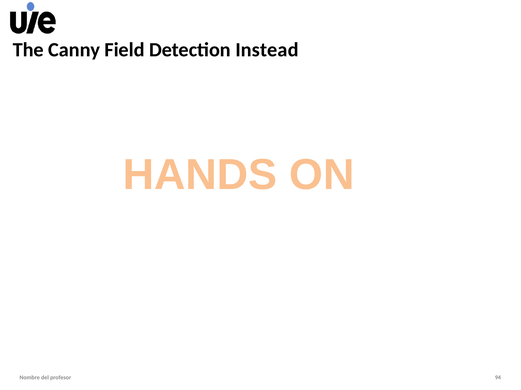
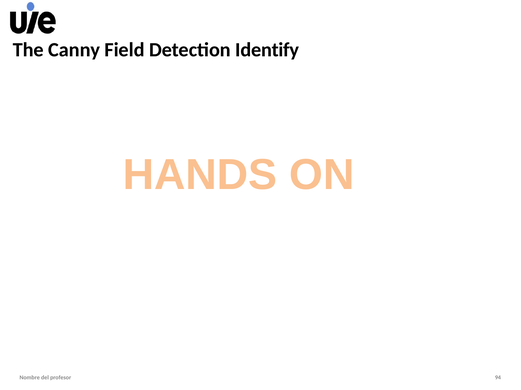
Instead: Instead -> Identify
